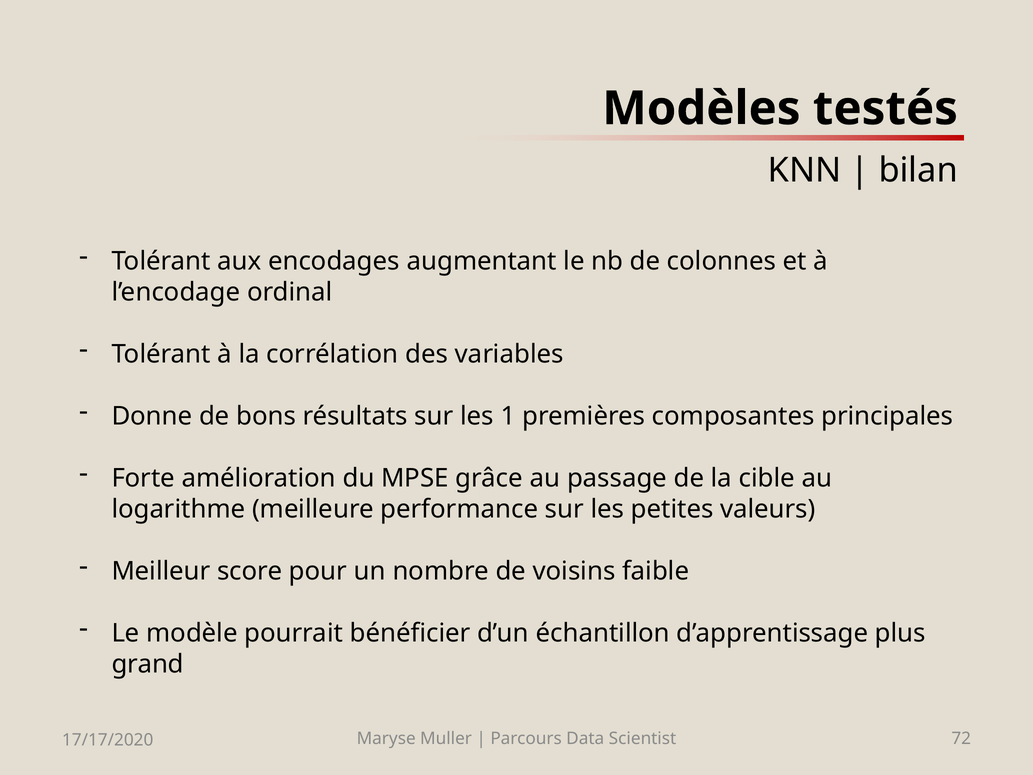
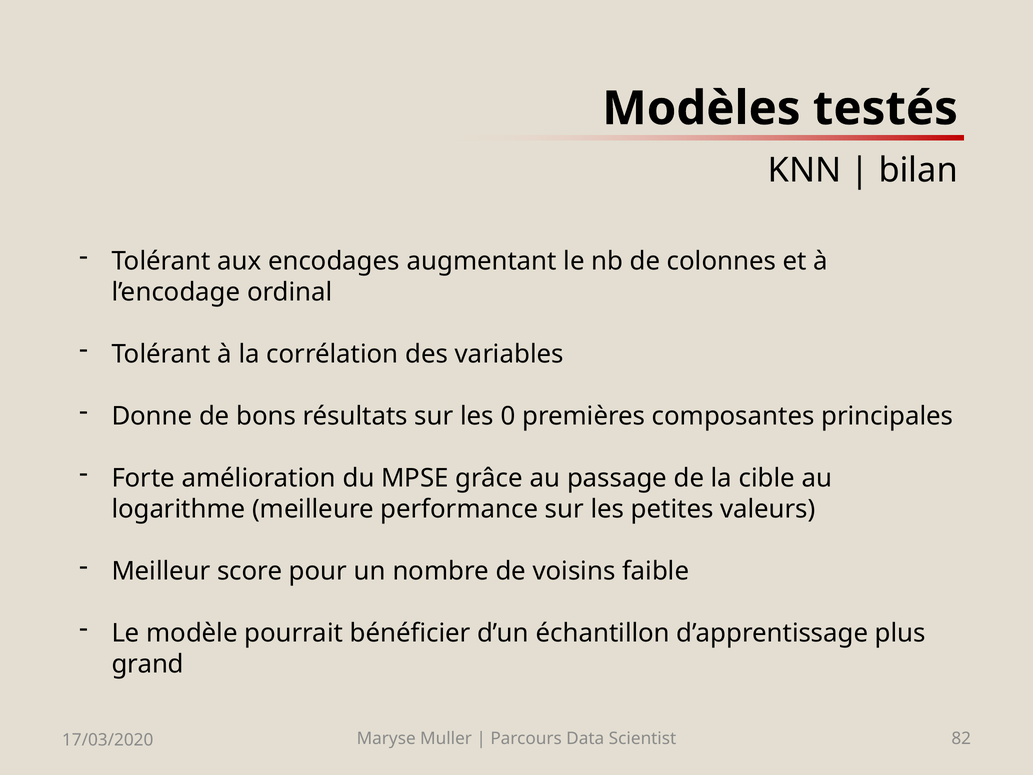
1: 1 -> 0
72: 72 -> 82
17/17/2020: 17/17/2020 -> 17/03/2020
